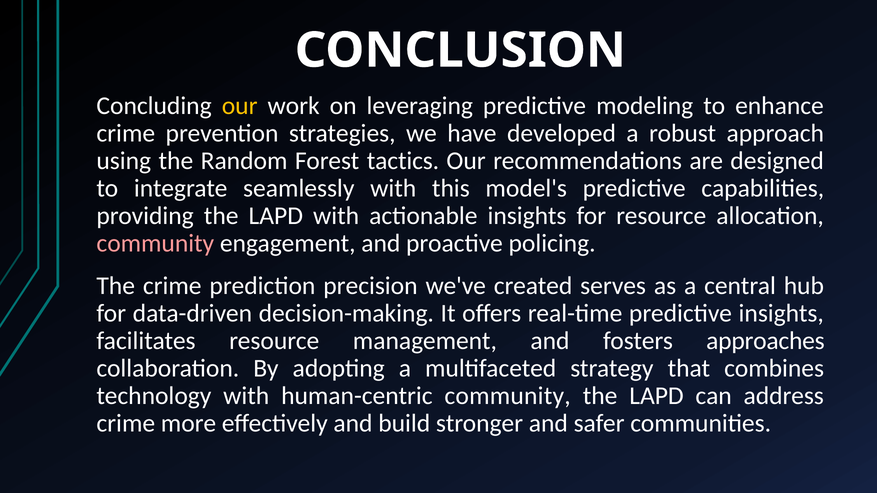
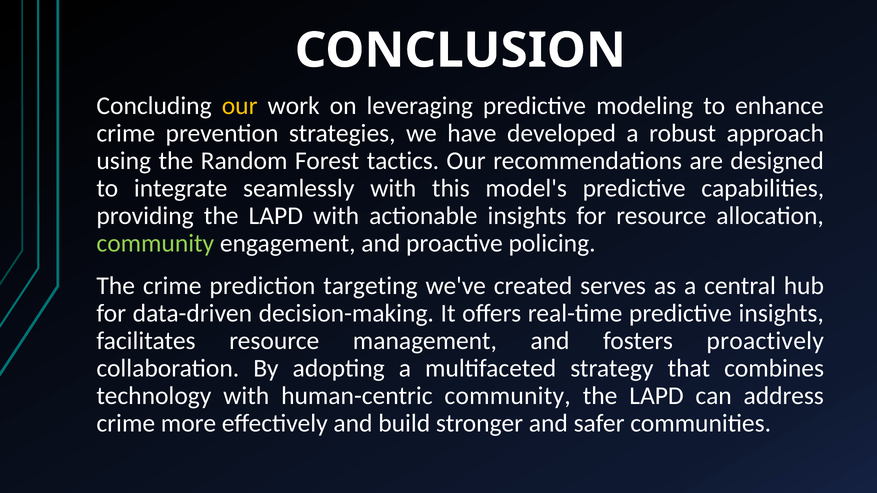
community at (155, 244) colour: pink -> light green
precision: precision -> targeting
approaches: approaches -> proactively
